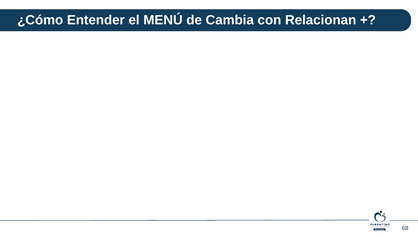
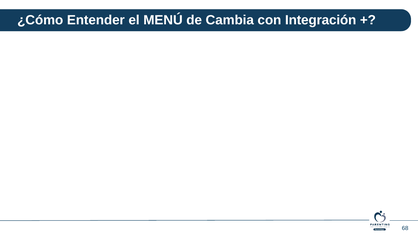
Relacionan: Relacionan -> Integración
